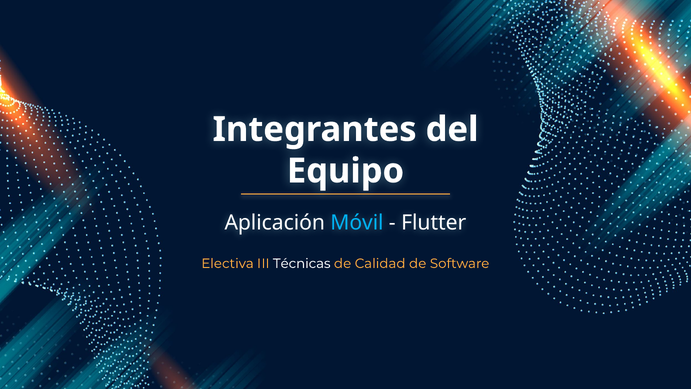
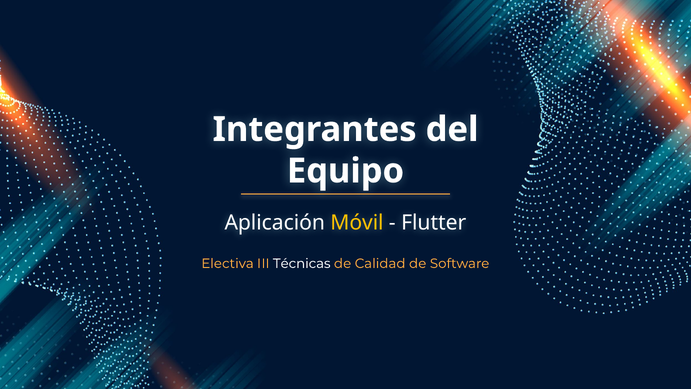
Móvil colour: light blue -> yellow
